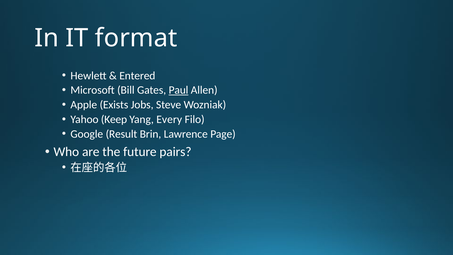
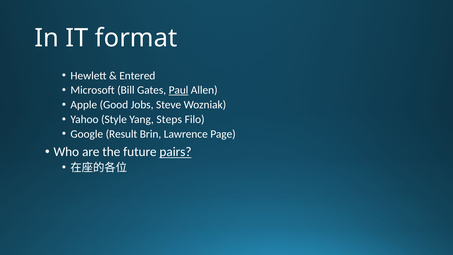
Exists: Exists -> Good
Keep: Keep -> Style
Every: Every -> Steps
pairs underline: none -> present
